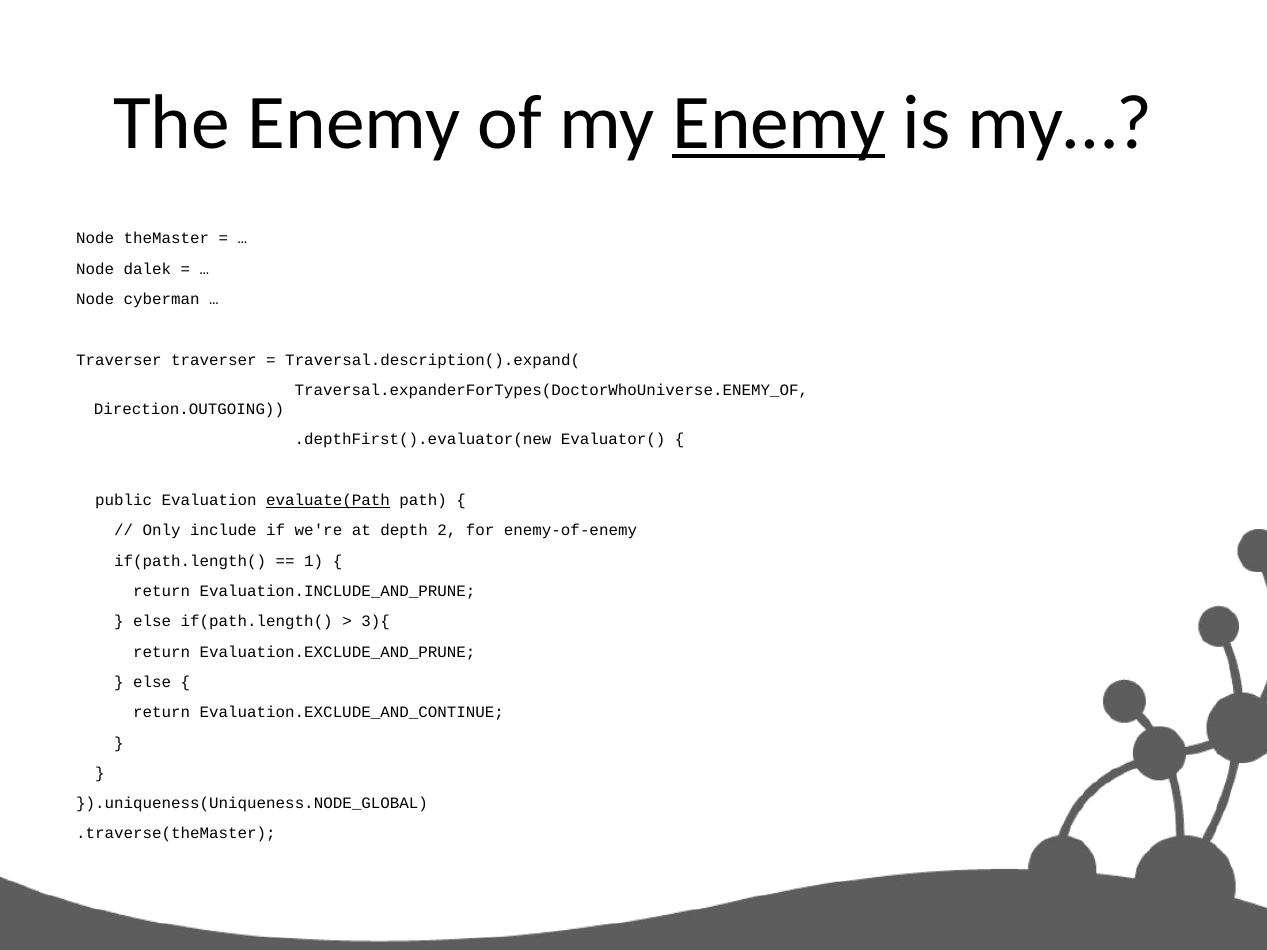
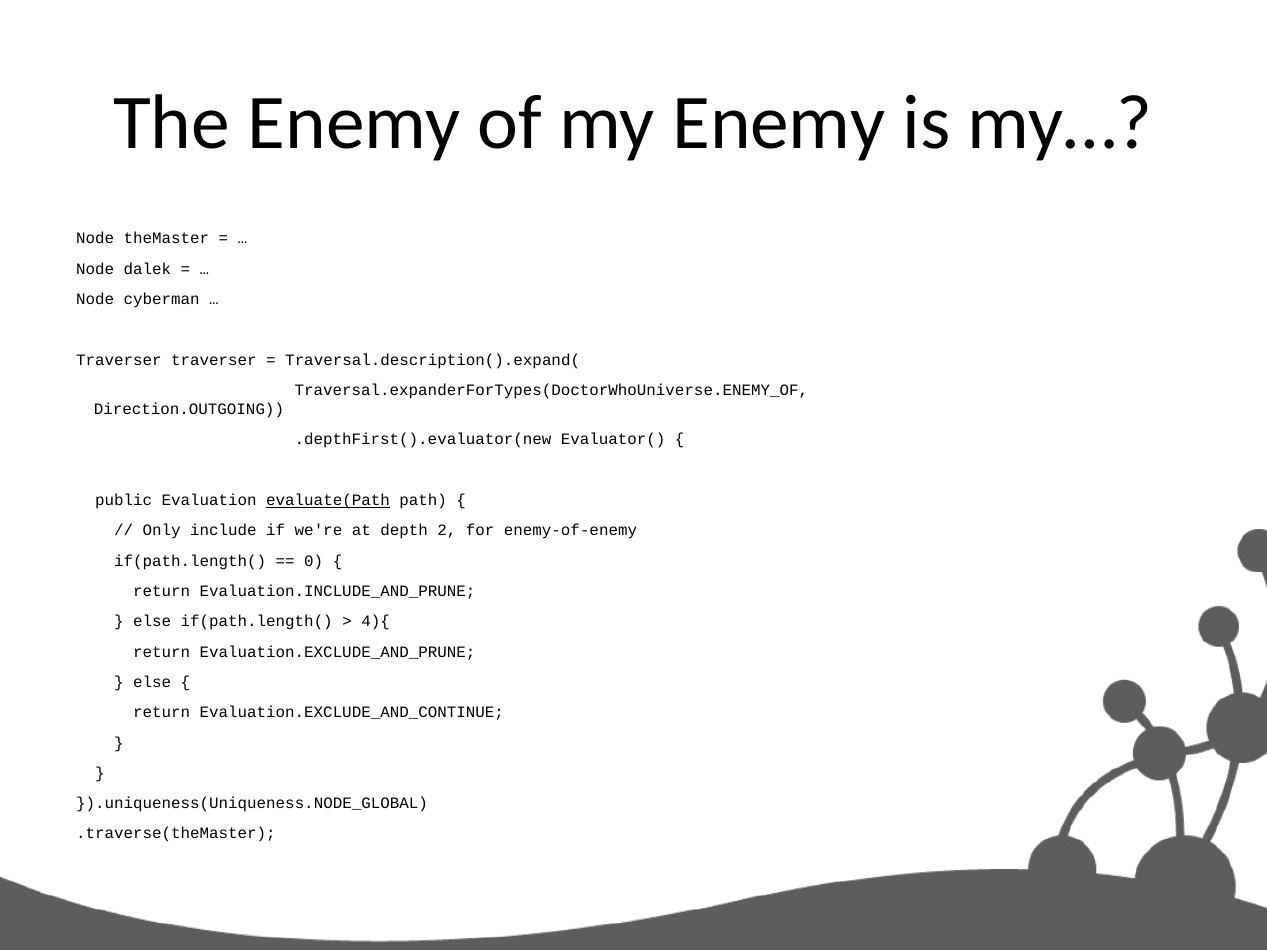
Enemy at (779, 123) underline: present -> none
1: 1 -> 0
3){: 3){ -> 4){
